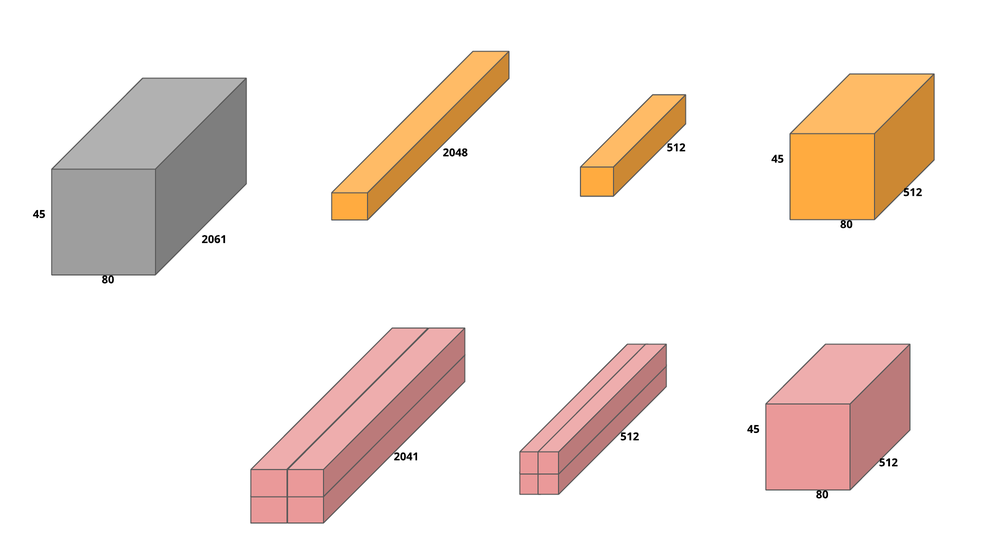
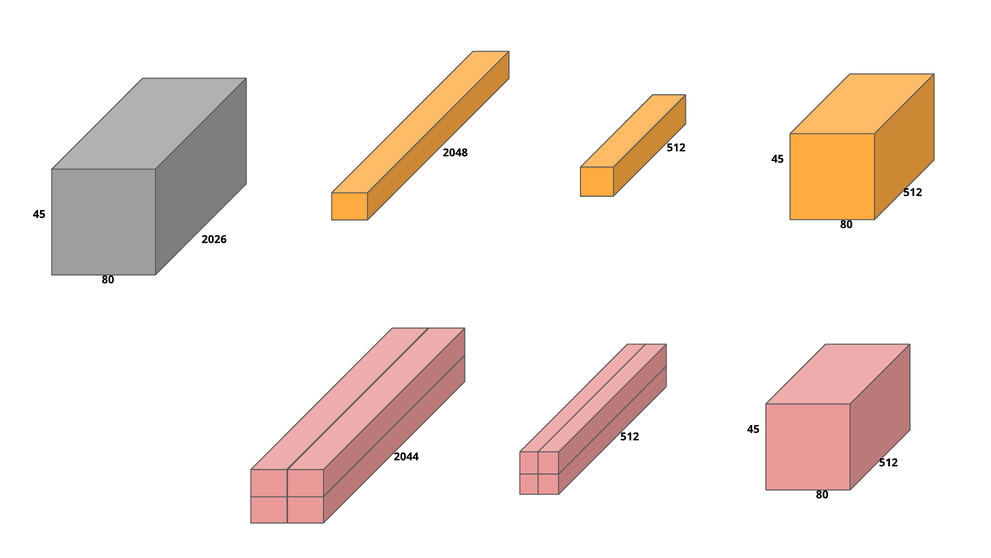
2061: 2061 -> 2026
2041: 2041 -> 2044
